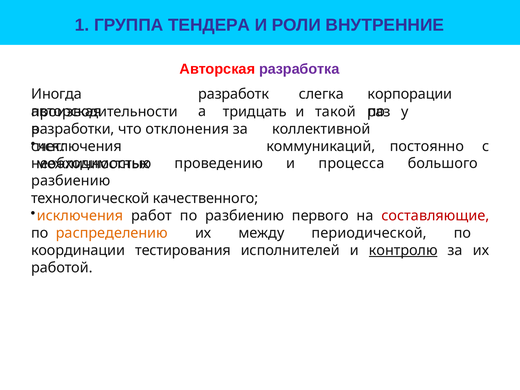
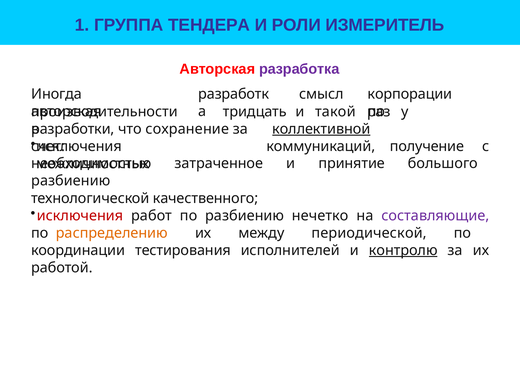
ВНУТРЕННИЕ: ВНУТРЕННИЕ -> ИЗМЕРИТЕЛЬ
слегка: слегка -> смысл
отклонения: отклонения -> сохранение
коллективной underline: none -> present
постоянно: постоянно -> получение
проведению: проведению -> затраченное
процесса: процесса -> принятие
исключения at (80, 216) colour: orange -> red
первого: первого -> нечетко
составляющие colour: red -> purple
